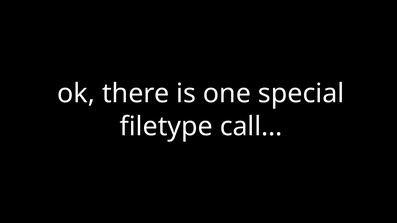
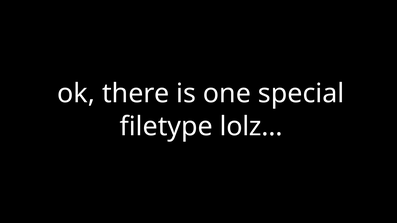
call…: call… -> lolz…
